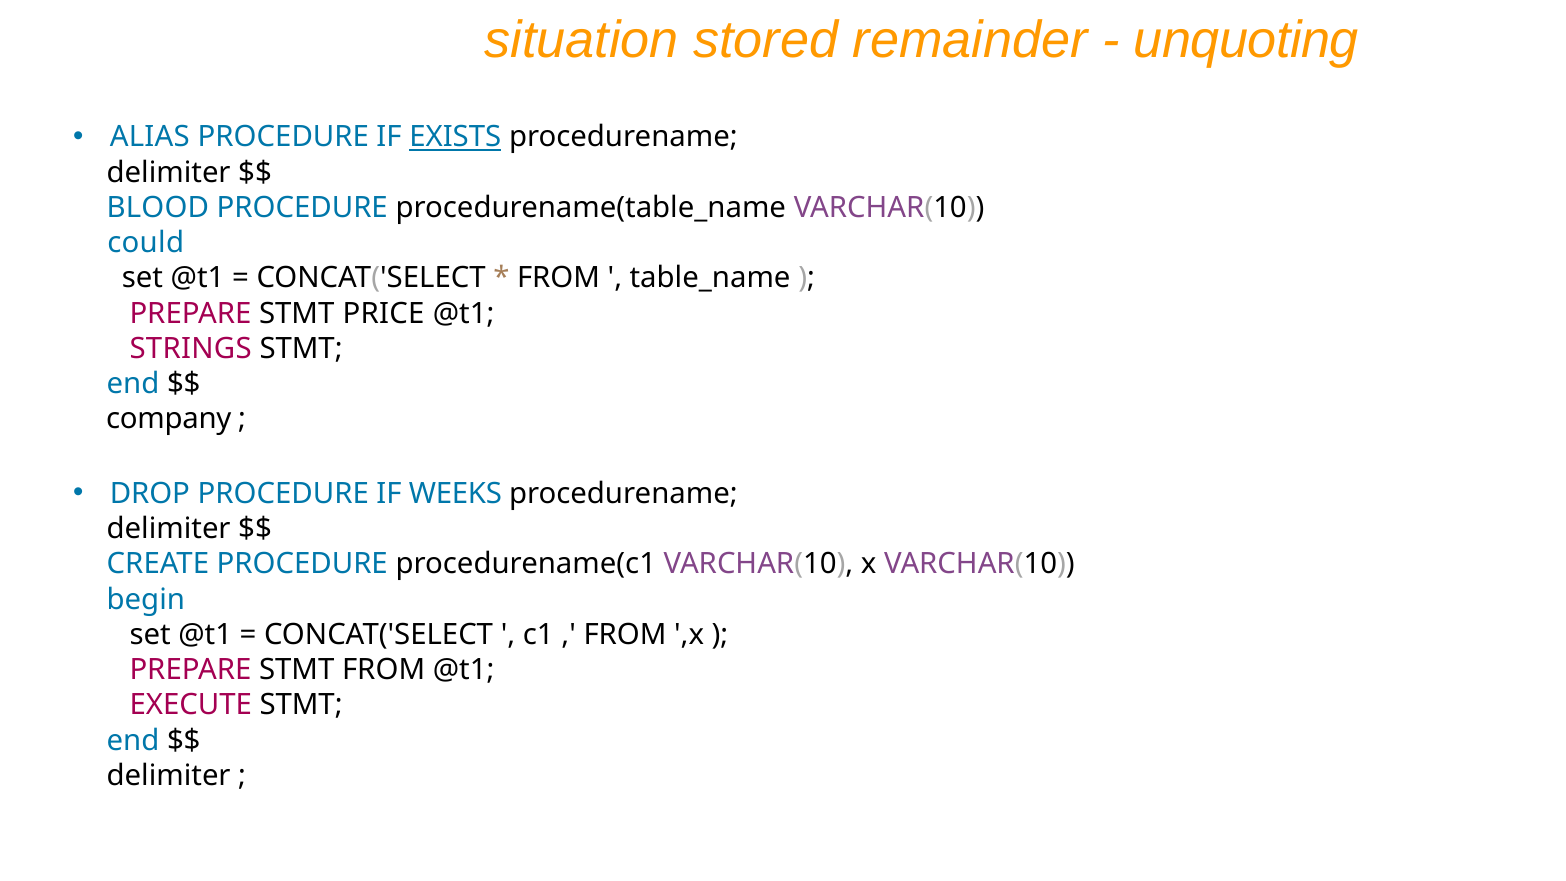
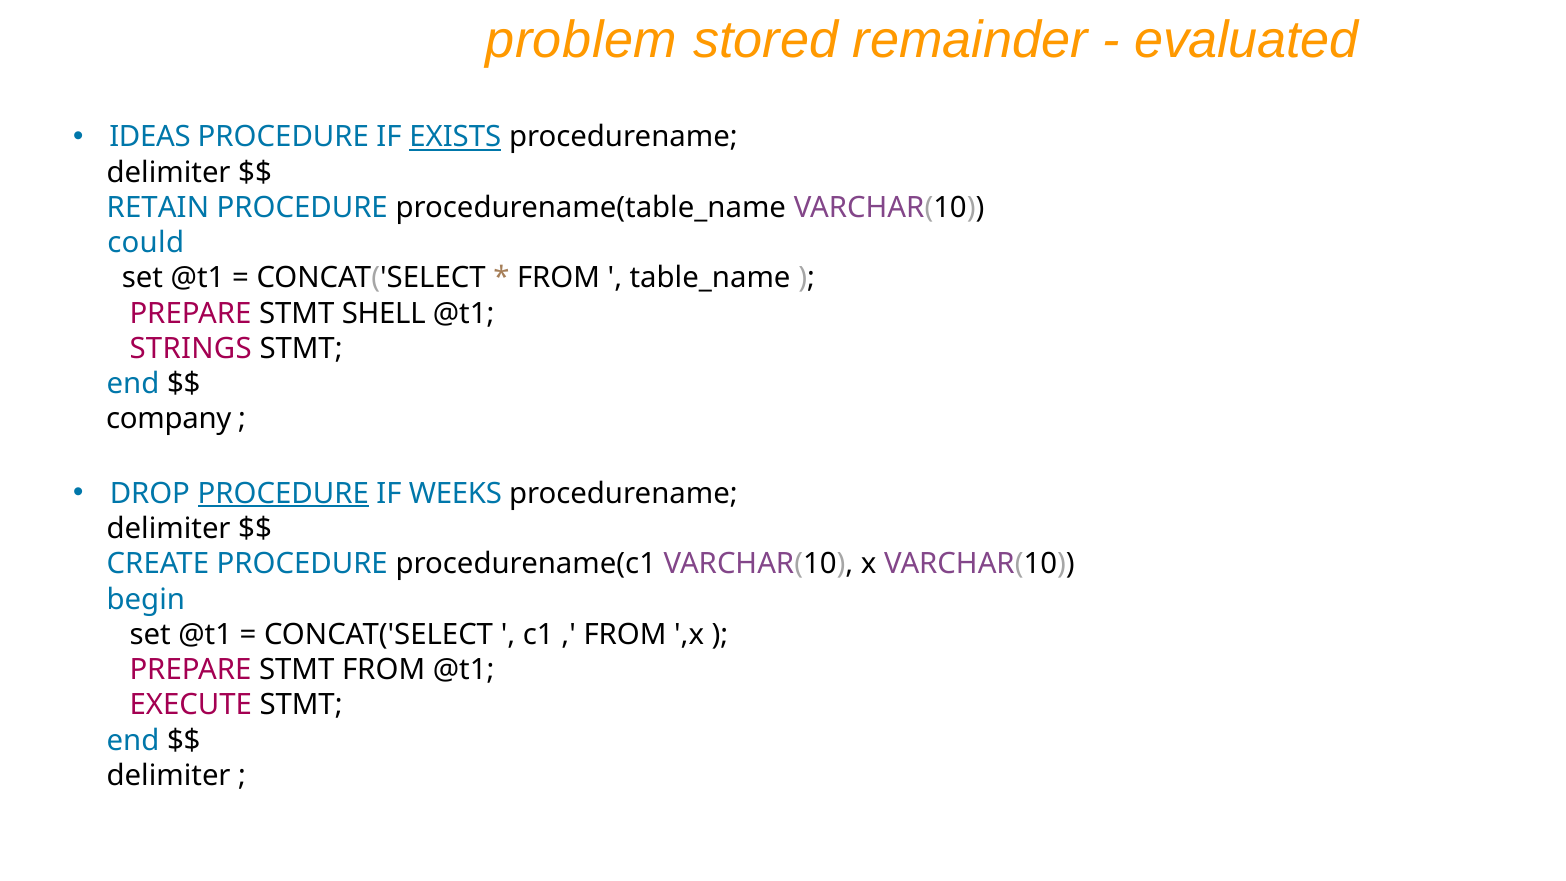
situation: situation -> problem
unquoting: unquoting -> evaluated
ALIAS: ALIAS -> IDEAS
BLOOD: BLOOD -> RETAIN
PRICE: PRICE -> SHELL
PROCEDURE at (283, 494) underline: none -> present
